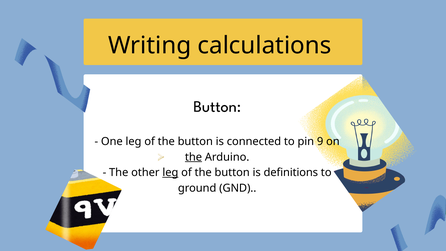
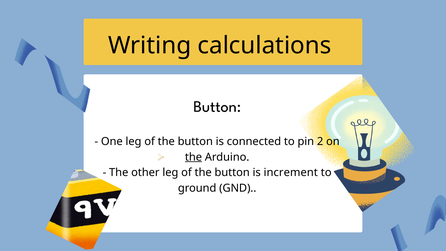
9: 9 -> 2
leg at (170, 172) underline: present -> none
definitions: definitions -> increment
